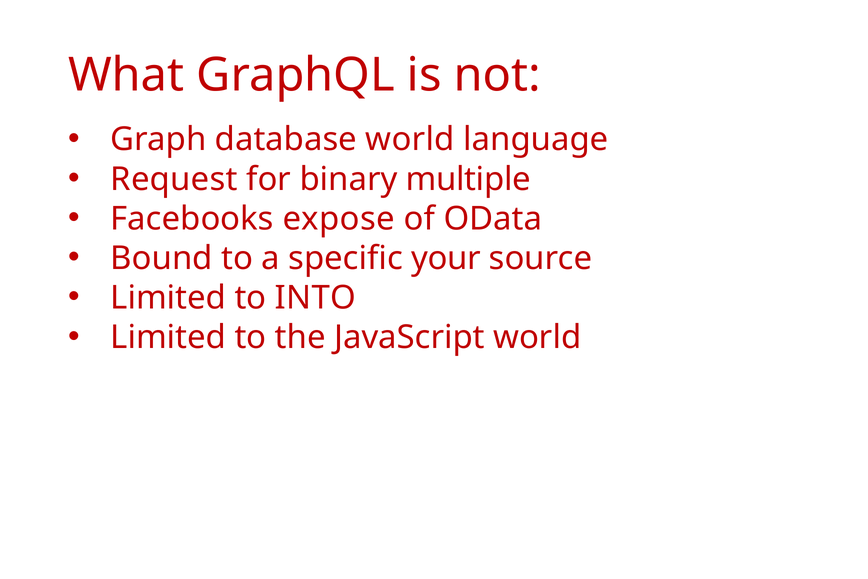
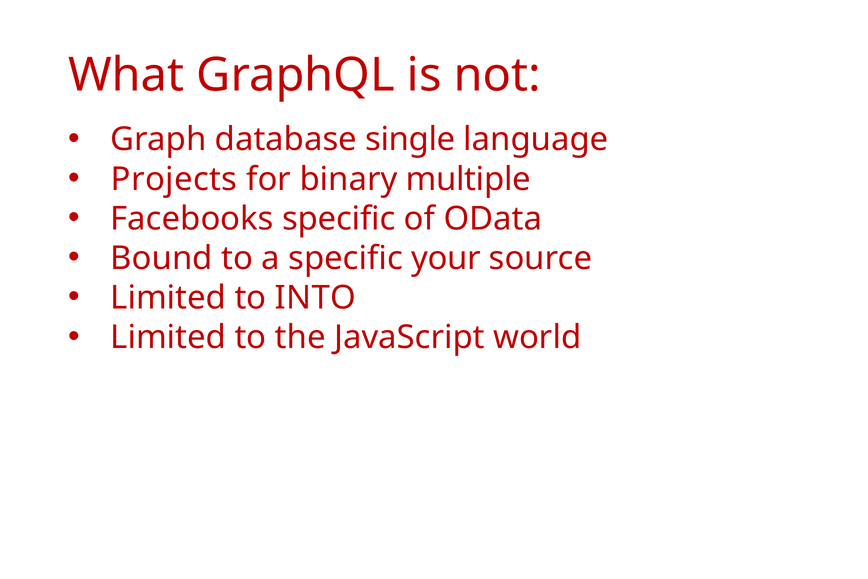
database world: world -> single
Request: Request -> Projects
Facebooks expose: expose -> specific
